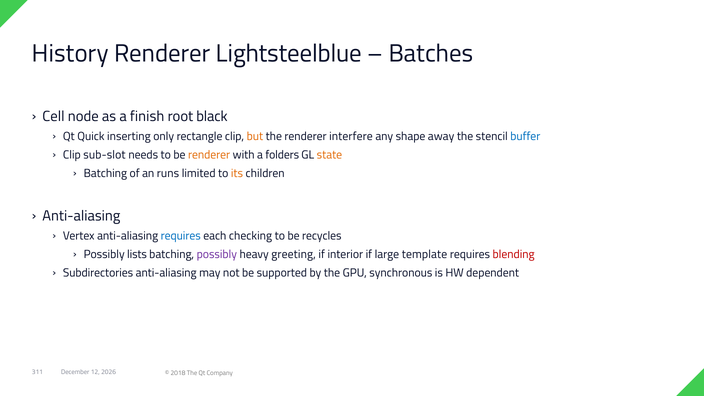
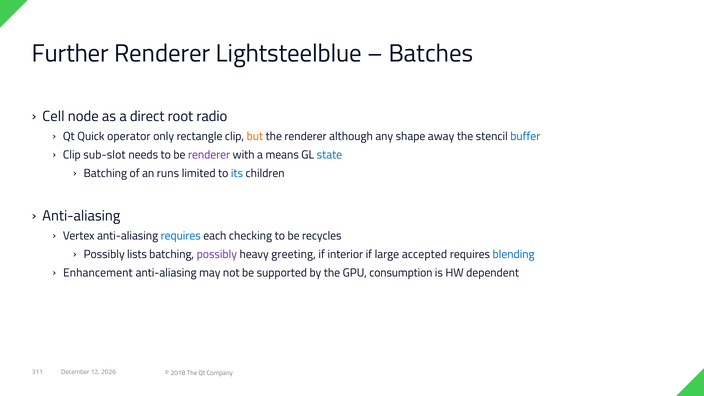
History: History -> Further
finish: finish -> direct
black: black -> radio
inserting: inserting -> operator
interfere: interfere -> although
renderer at (209, 155) colour: orange -> purple
folders: folders -> means
state colour: orange -> blue
its colour: orange -> blue
template: template -> accepted
blending colour: red -> blue
Subdirectories: Subdirectories -> Enhancement
synchronous: synchronous -> consumption
